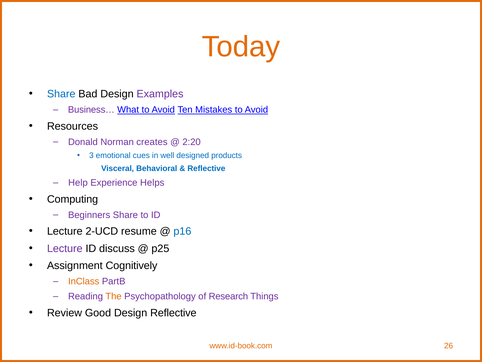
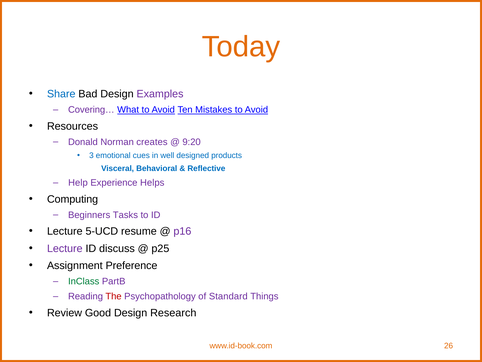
Business…: Business… -> Covering…
2:20: 2:20 -> 9:20
Beginners Share: Share -> Tasks
2-UCD: 2-UCD -> 5-UCD
p16 colour: blue -> purple
Cognitively: Cognitively -> Preference
InClass colour: orange -> green
The colour: orange -> red
Research: Research -> Standard
Design Reflective: Reflective -> Research
